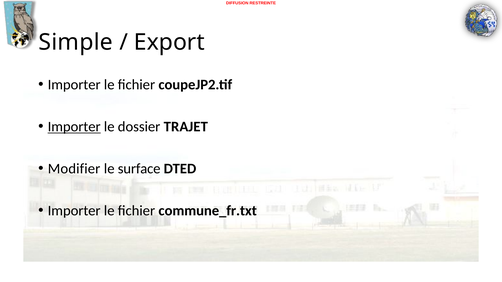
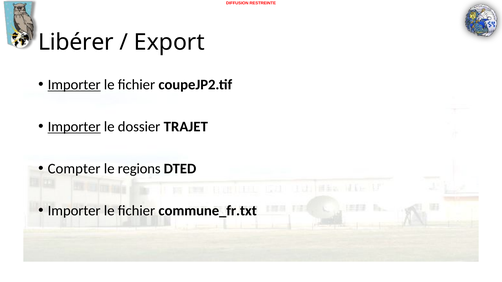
Simple: Simple -> Libérer
Importer at (74, 85) underline: none -> present
Modifier: Modifier -> Compter
surface: surface -> regions
